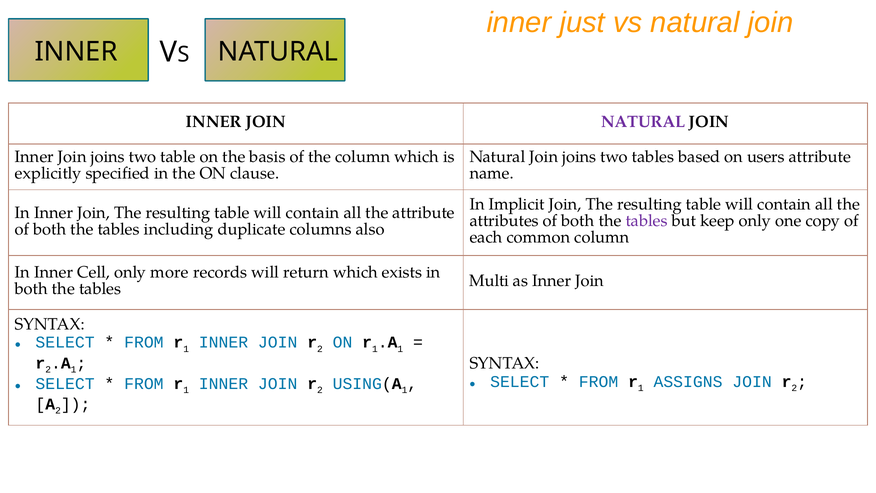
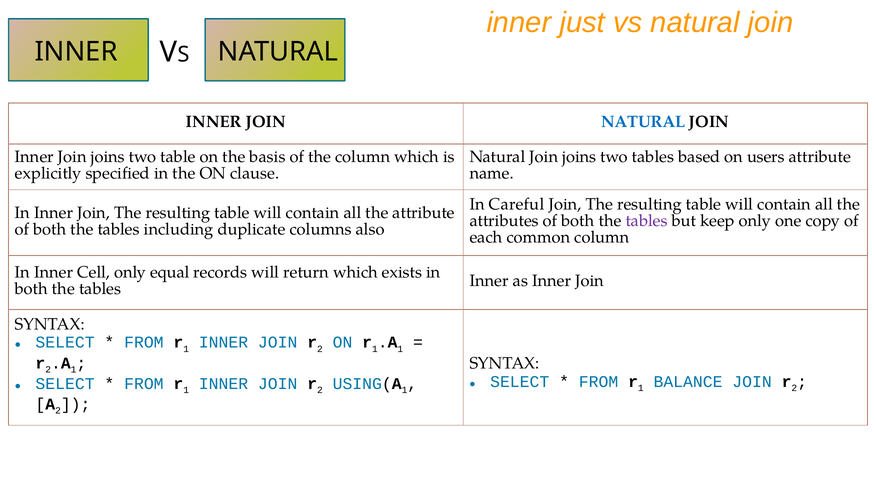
NATURAL at (643, 122) colour: purple -> blue
Implicit: Implicit -> Careful
more: more -> equal
Multi at (489, 281): Multi -> Inner
ASSIGNS: ASSIGNS -> BALANCE
